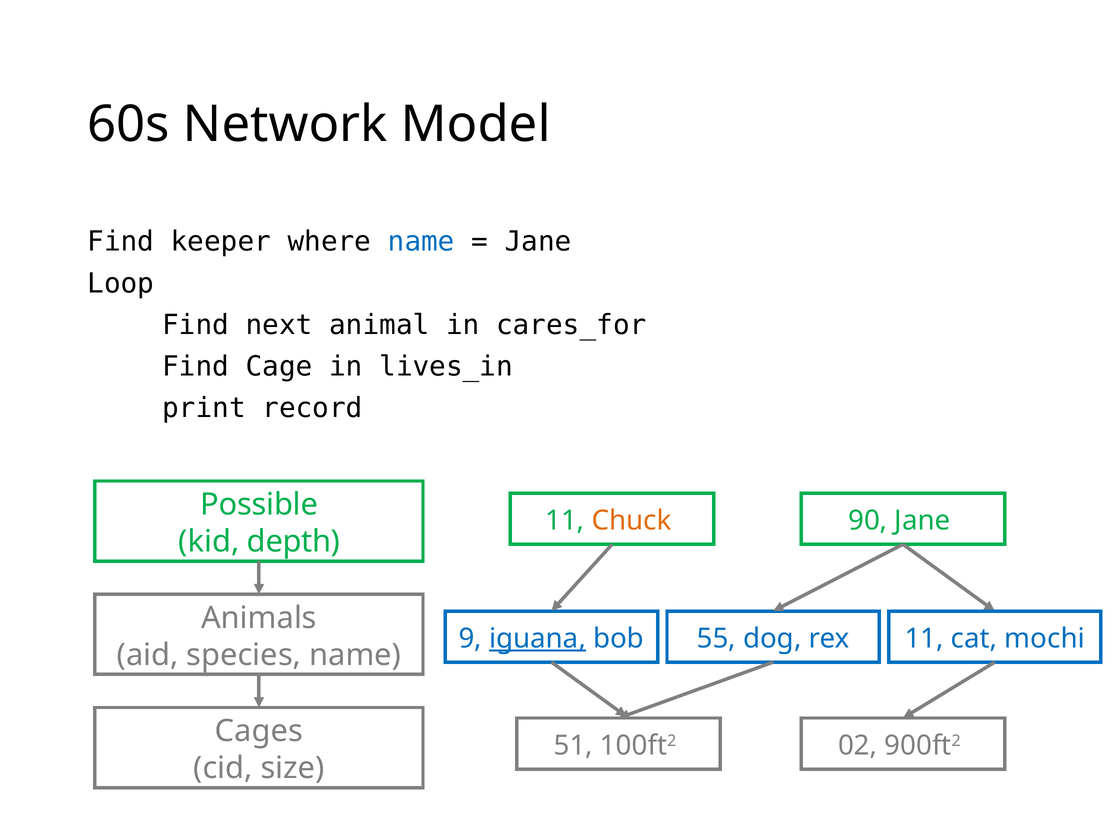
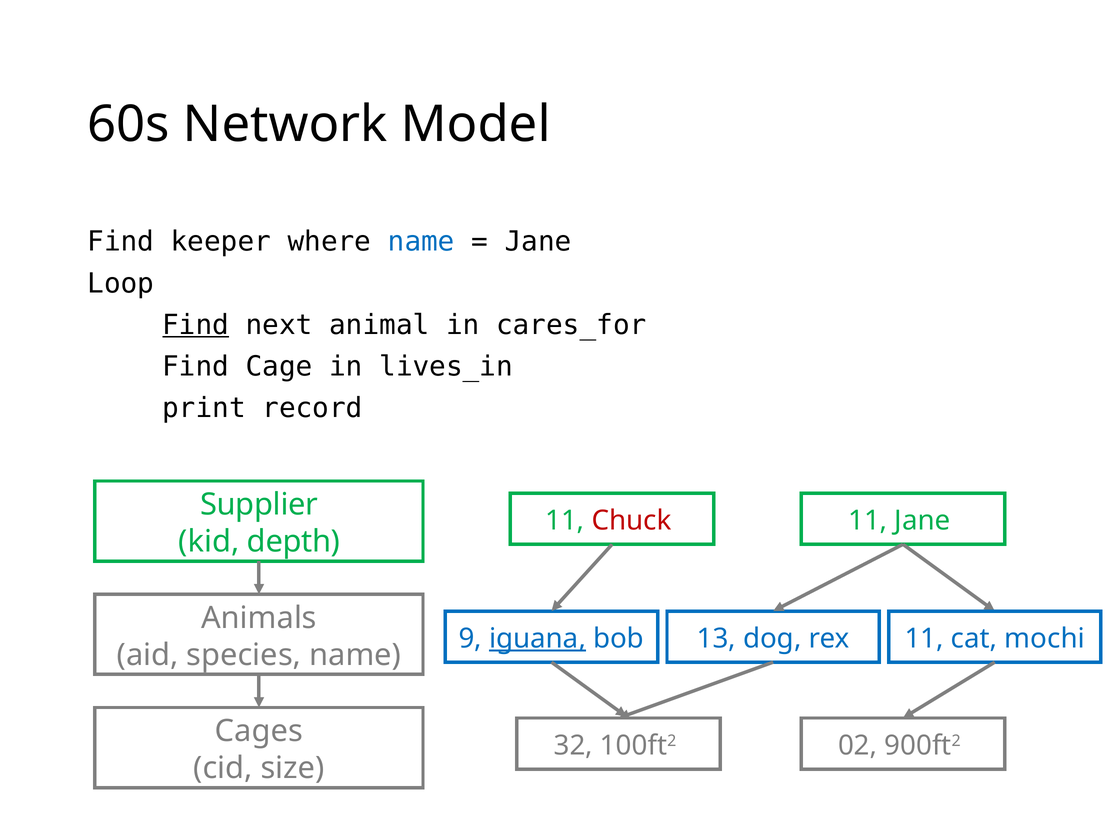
Find at (196, 325) underline: none -> present
Possible: Possible -> Supplier
Chuck colour: orange -> red
90 at (868, 521): 90 -> 11
55: 55 -> 13
51: 51 -> 32
